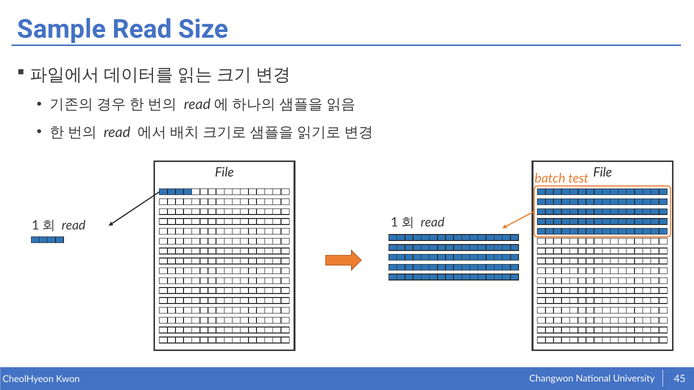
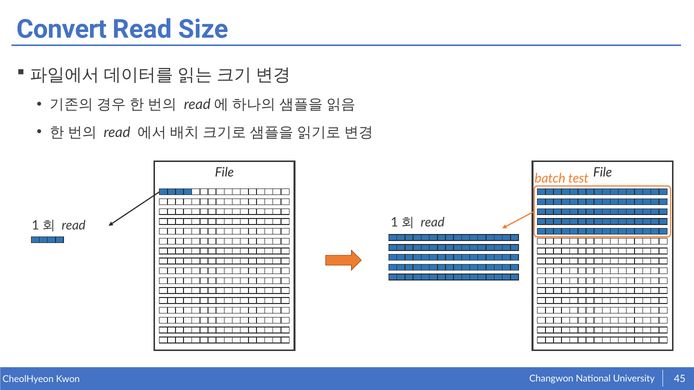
Sample: Sample -> Convert
